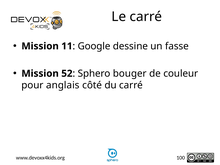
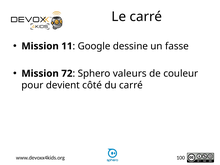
52: 52 -> 72
bouger: bouger -> valeurs
anglais: anglais -> devient
